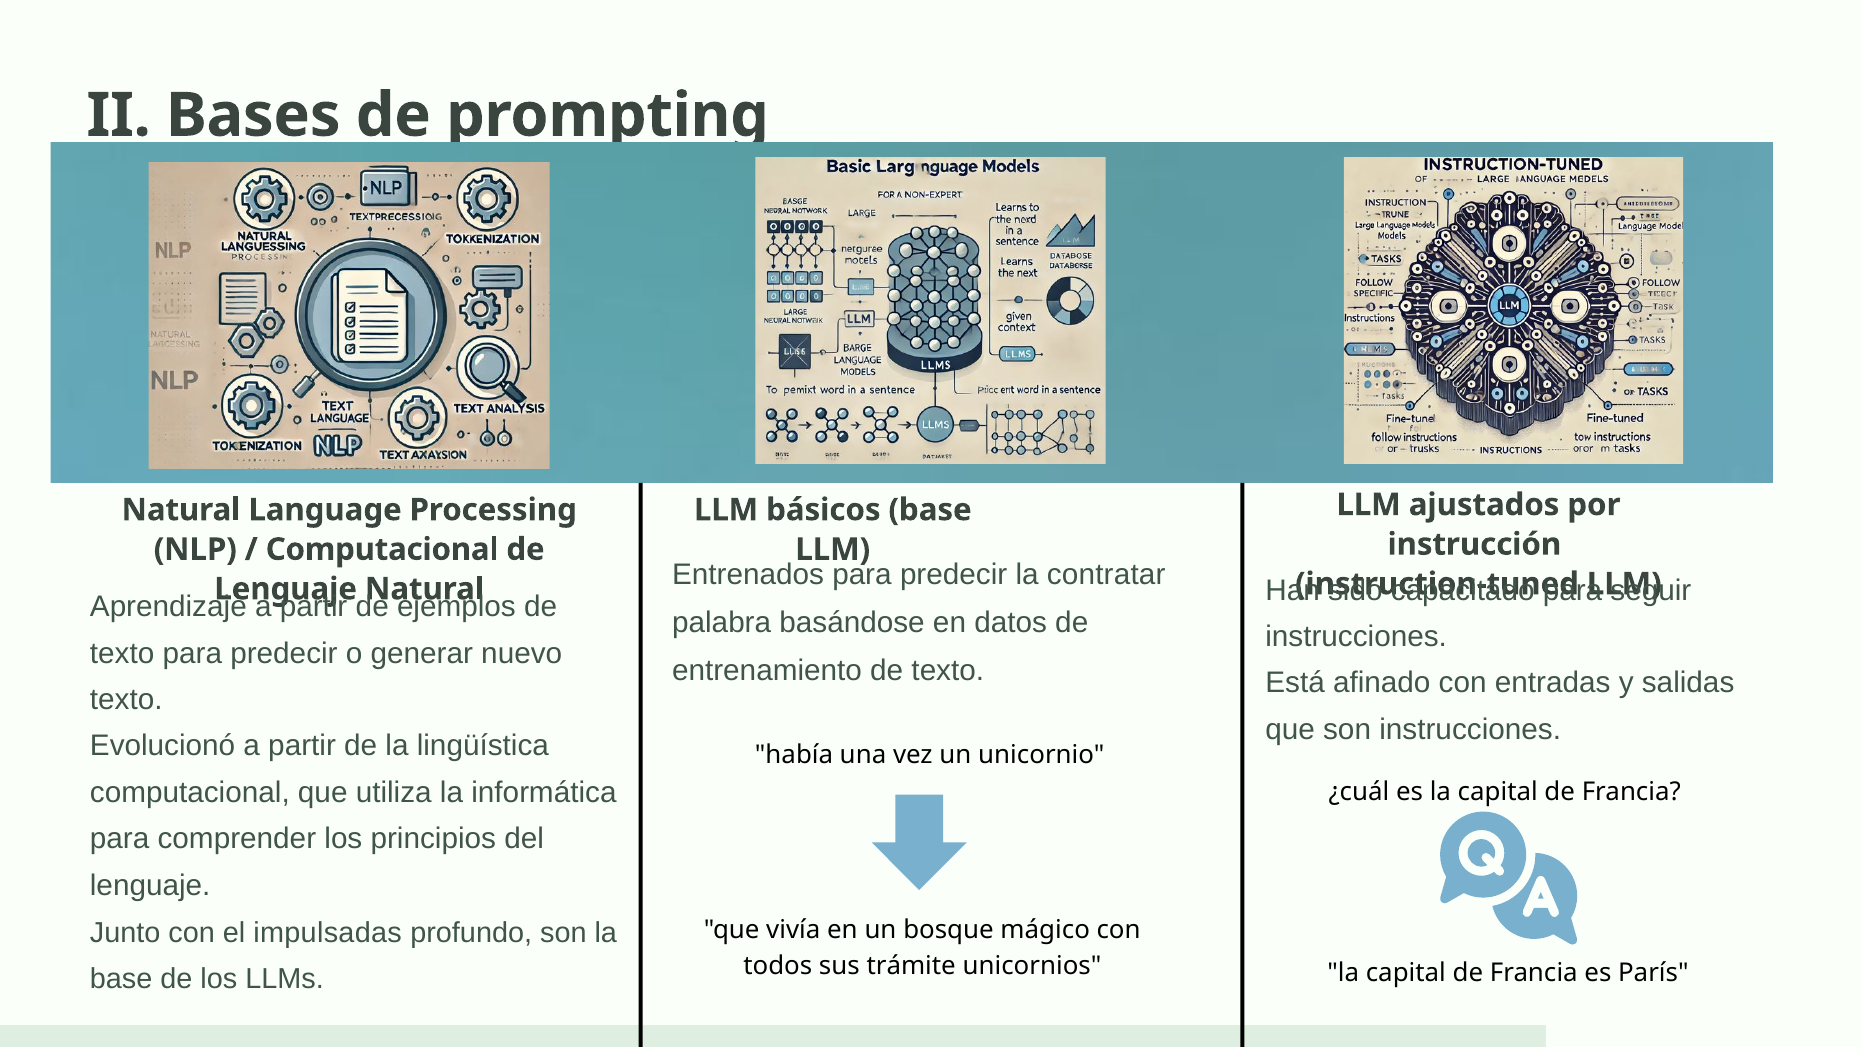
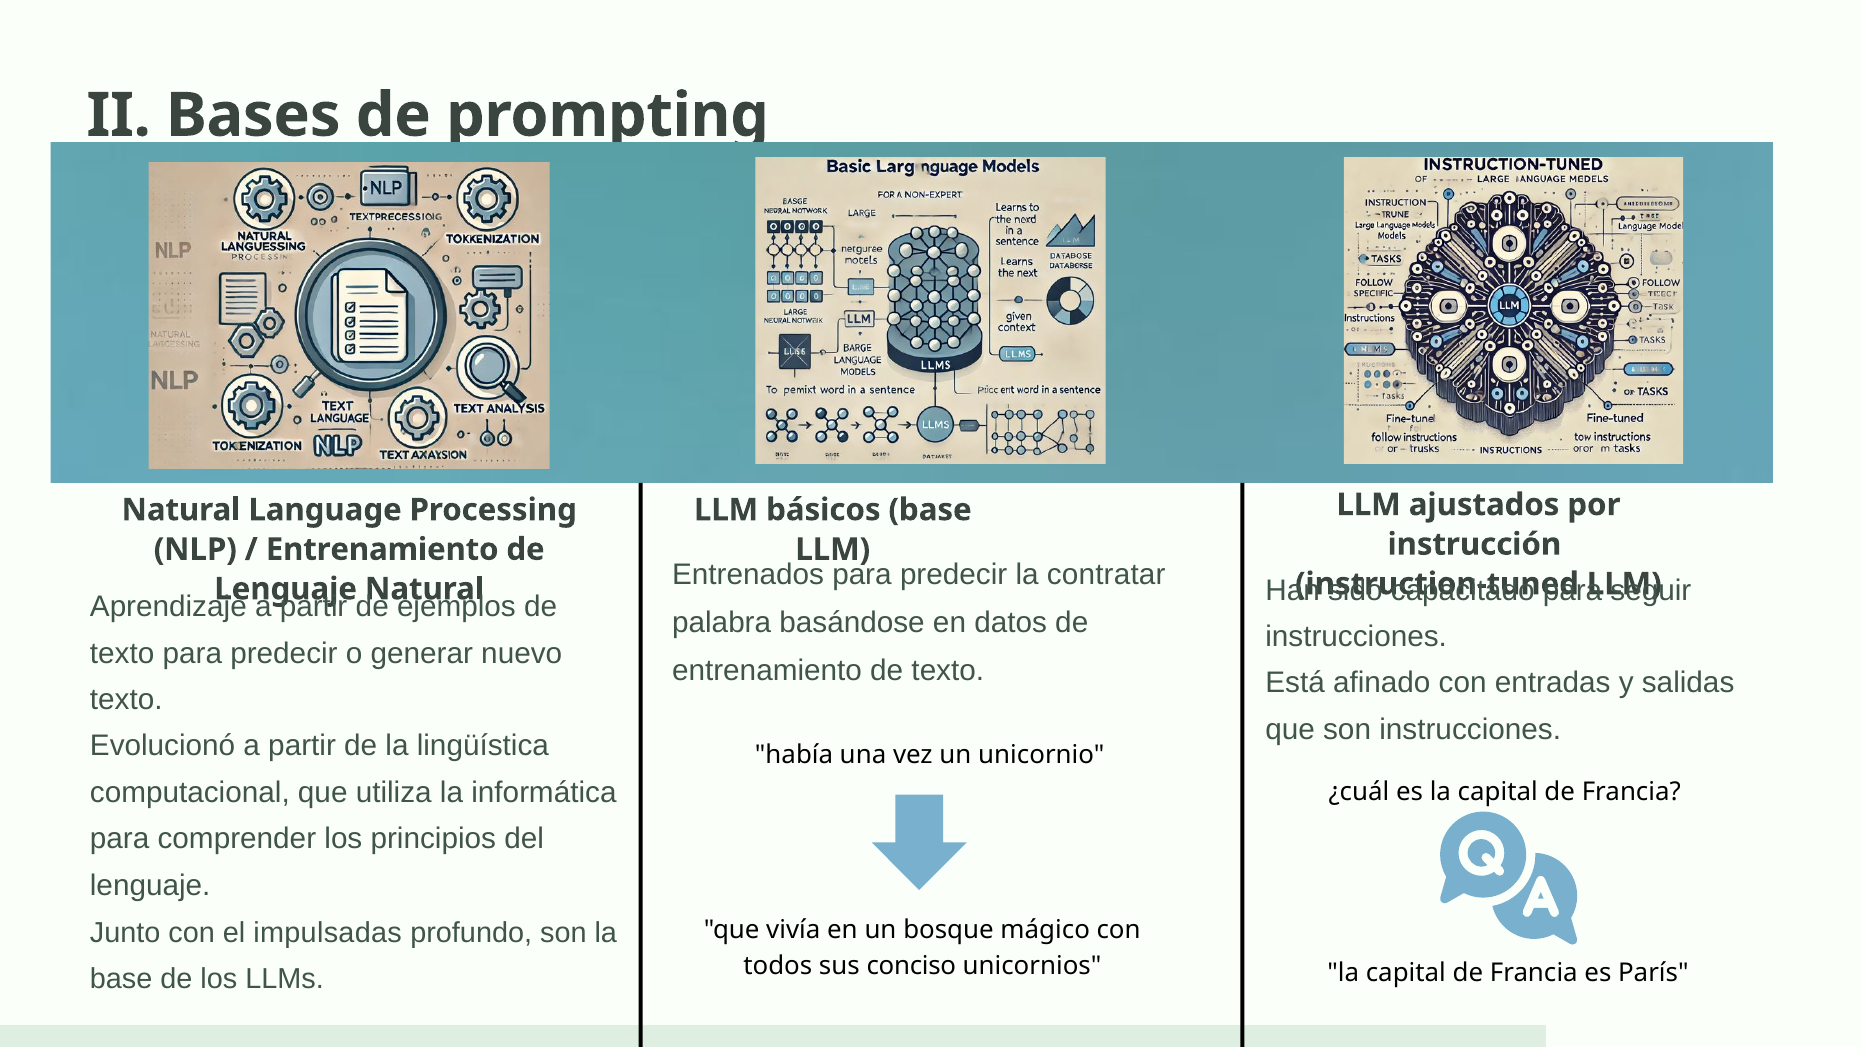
Computacional at (382, 549): Computacional -> Entrenamiento
trámite: trámite -> conciso
